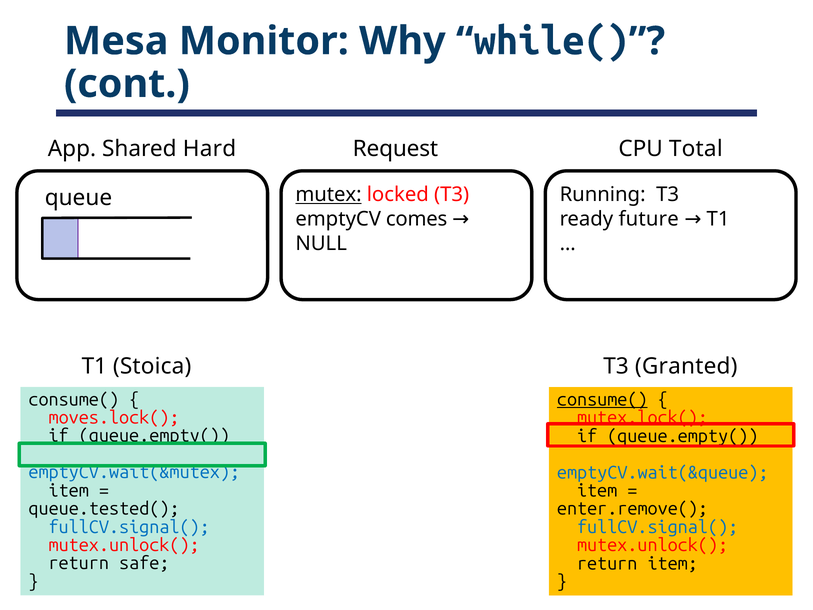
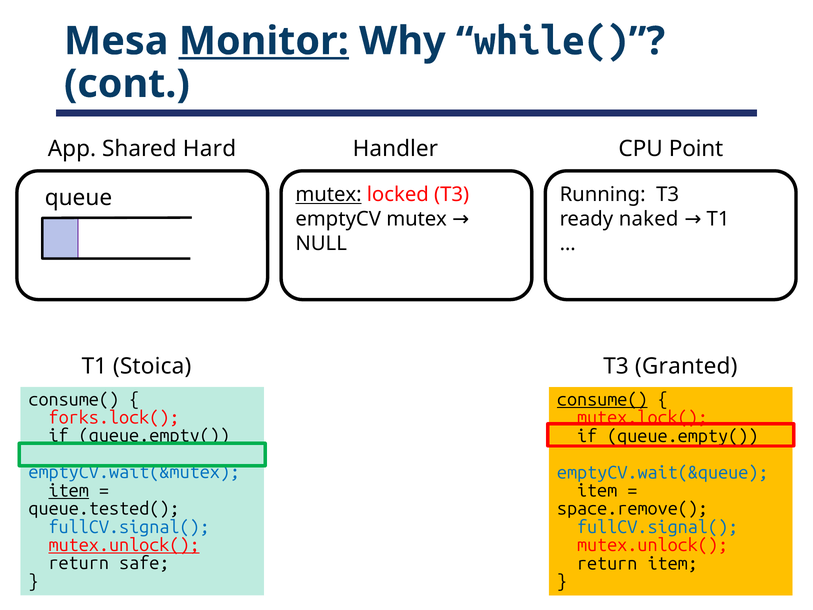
Monitor underline: none -> present
Request: Request -> Handler
Total: Total -> Point
emptyCV comes: comes -> mutex
future: future -> naked
moves.lock(: moves.lock( -> forks.lock(
item at (69, 490) underline: none -> present
enter.remove(: enter.remove( -> space.remove(
mutex.unlock( at (124, 545) underline: none -> present
